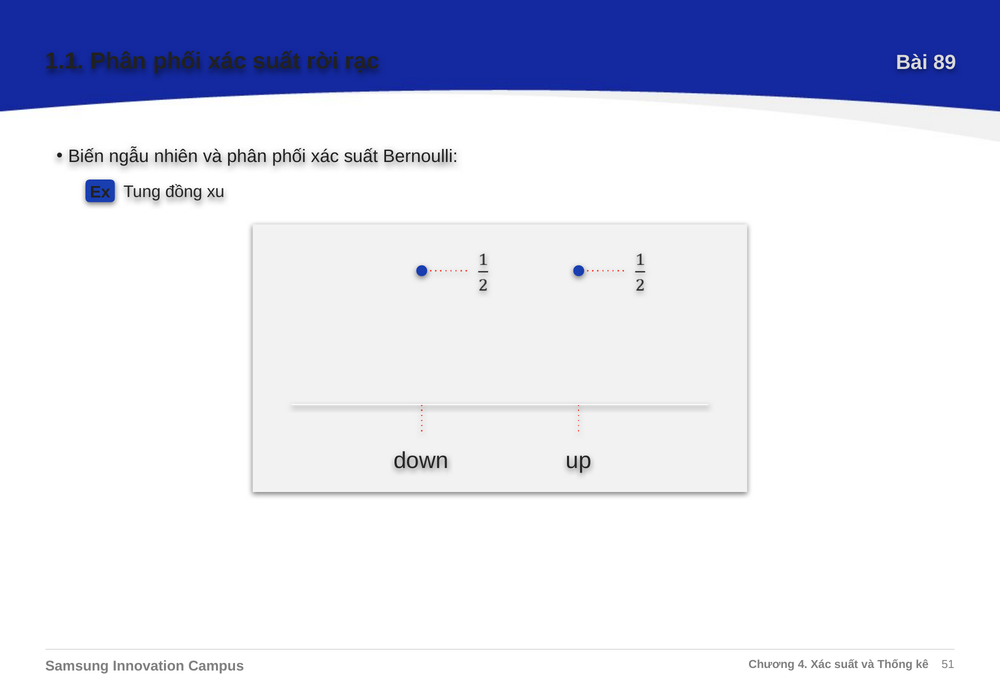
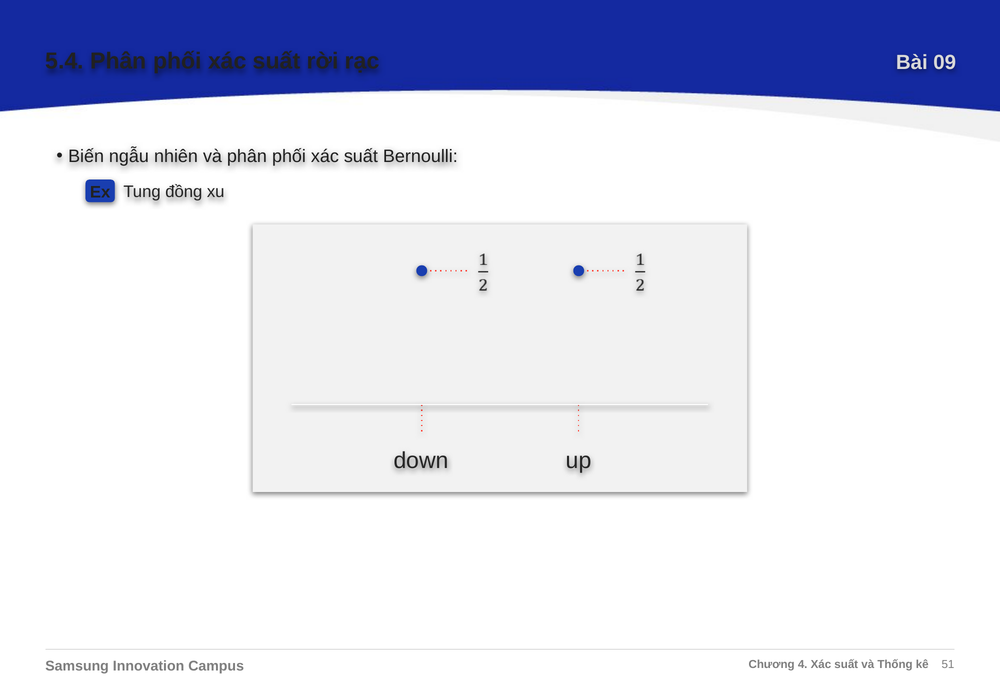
1.1: 1.1 -> 5.4
89: 89 -> 09
